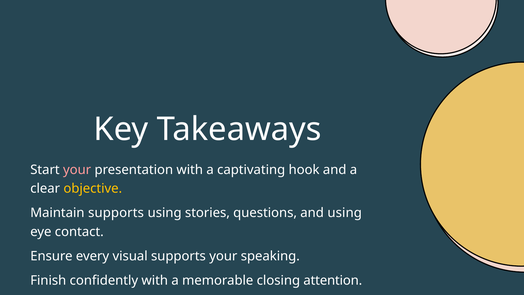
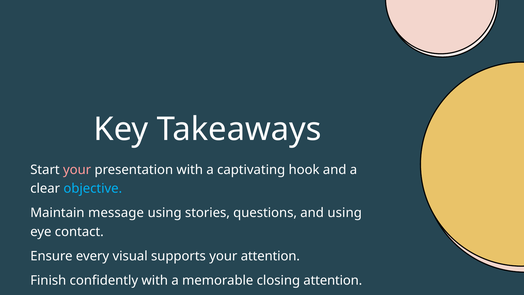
objective colour: yellow -> light blue
Maintain supports: supports -> message
your speaking: speaking -> attention
